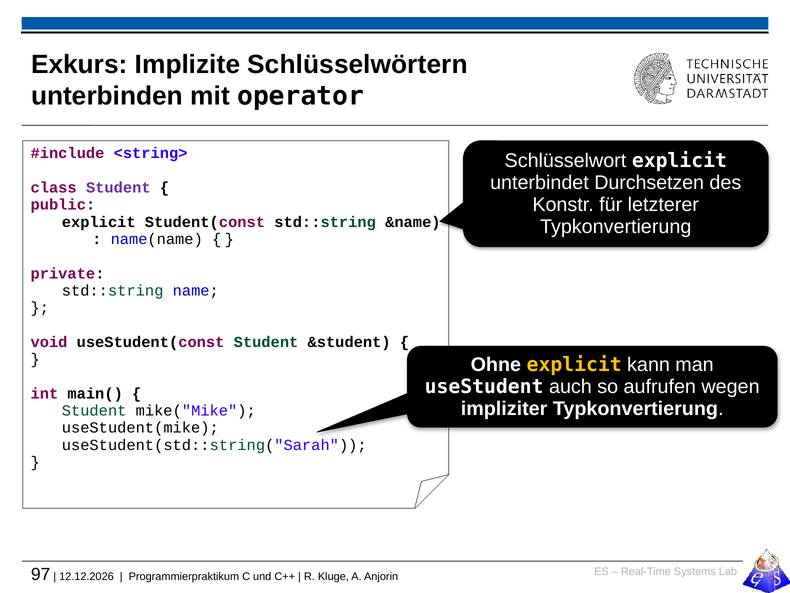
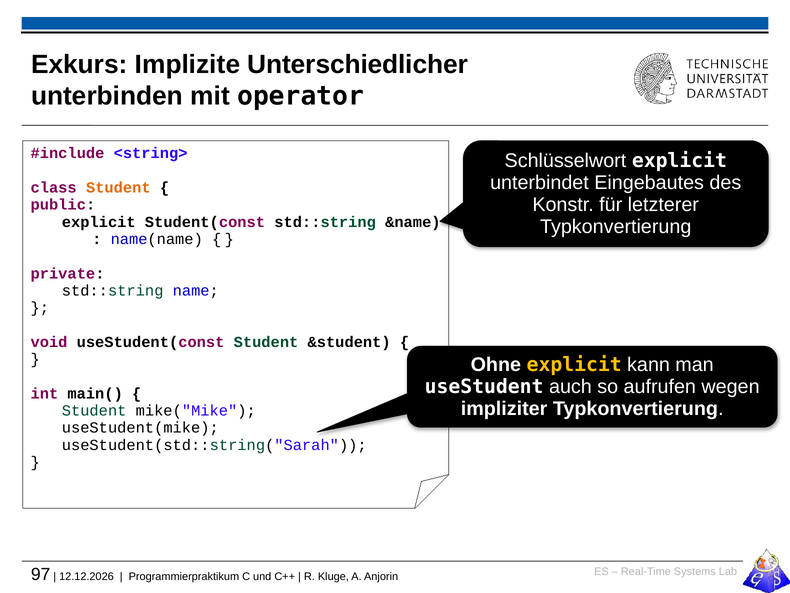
Schlüsselwörtern: Schlüsselwörtern -> Unterschiedlicher
Durchsetzen: Durchsetzen -> Eingebautes
Student at (118, 188) colour: purple -> orange
